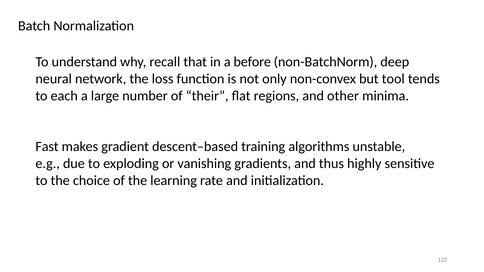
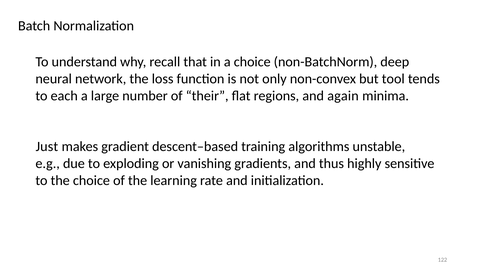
a before: before -> choice
other: other -> again
Fast: Fast -> Just
